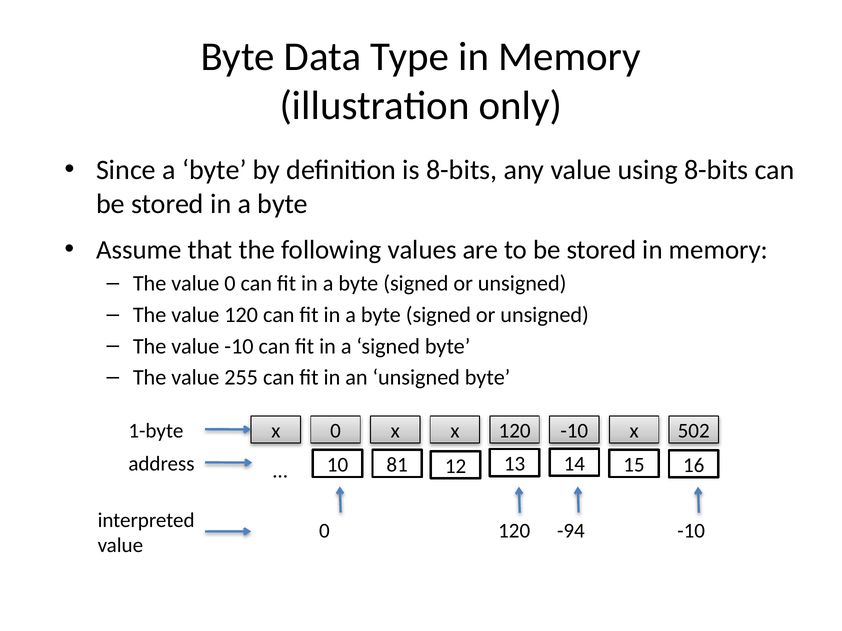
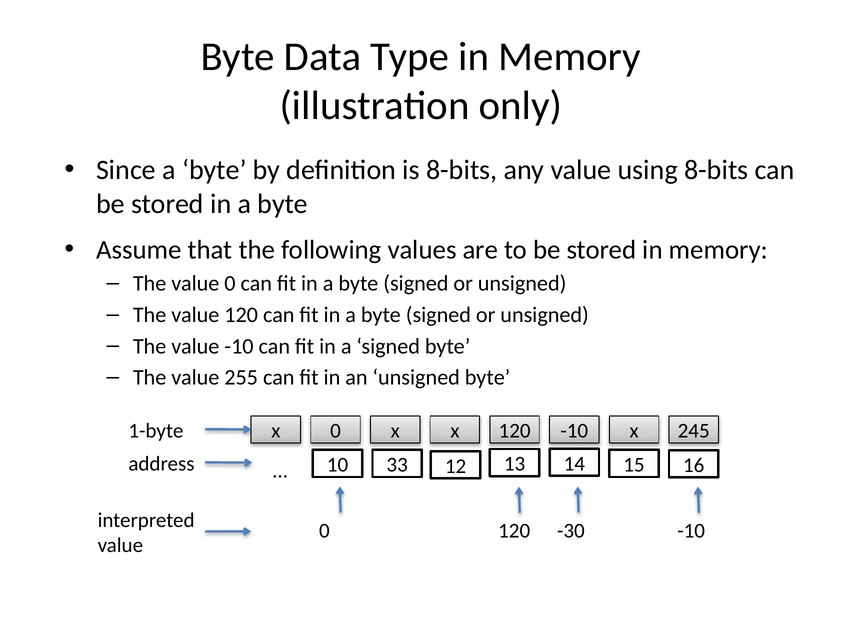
502: 502 -> 245
81: 81 -> 33
-94: -94 -> -30
